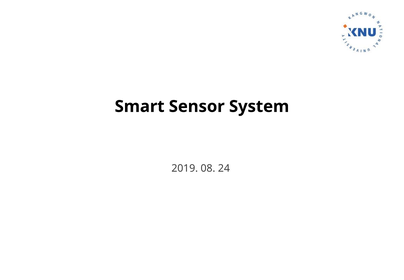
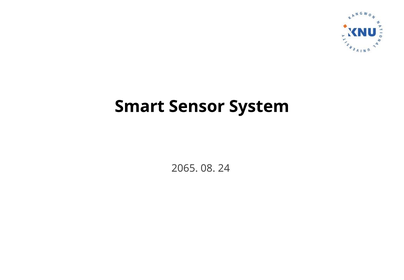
2019: 2019 -> 2065
